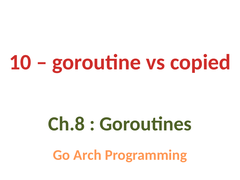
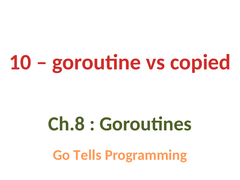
Arch: Arch -> Tells
